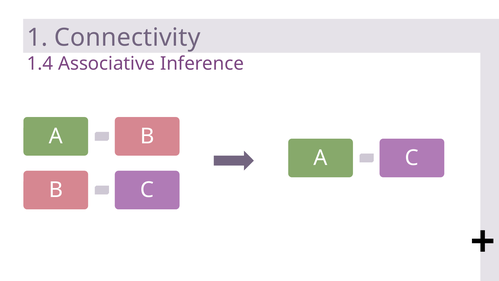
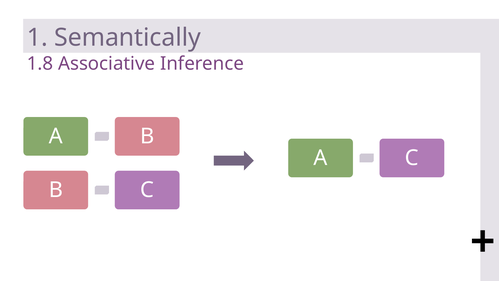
Connectivity: Connectivity -> Semantically
1.4: 1.4 -> 1.8
